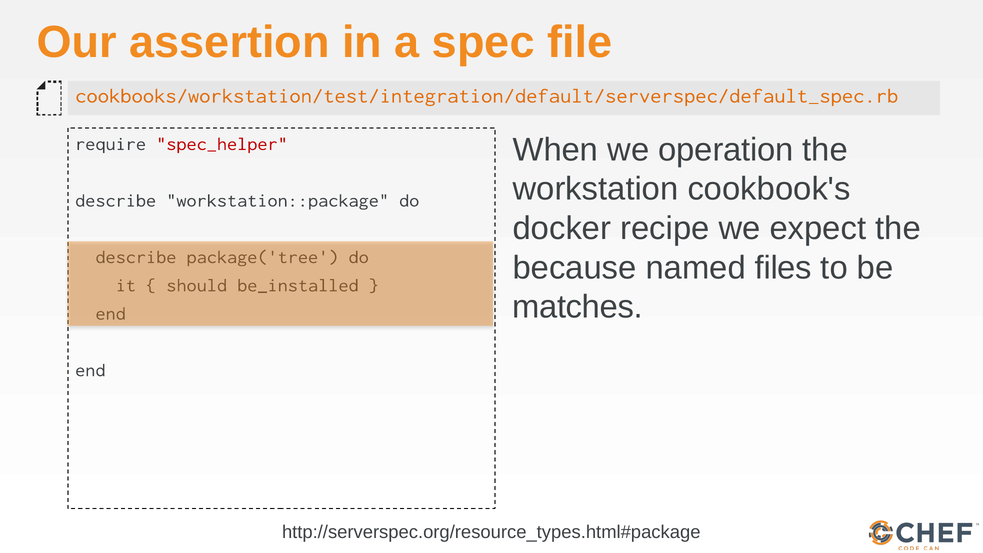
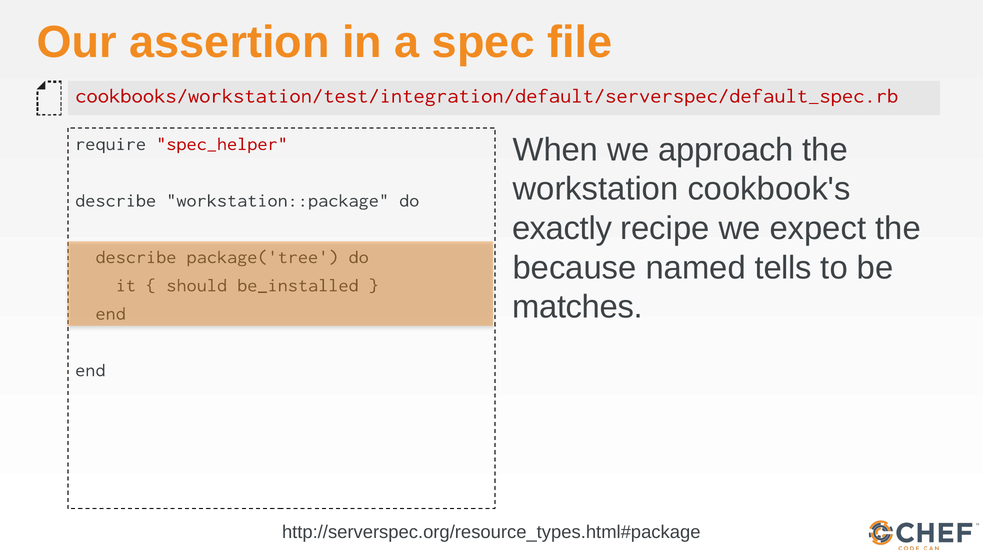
cookbooks/workstation/test/integration/default/serverspec/default_spec.rb colour: orange -> red
operation: operation -> approach
docker: docker -> exactly
files: files -> tells
